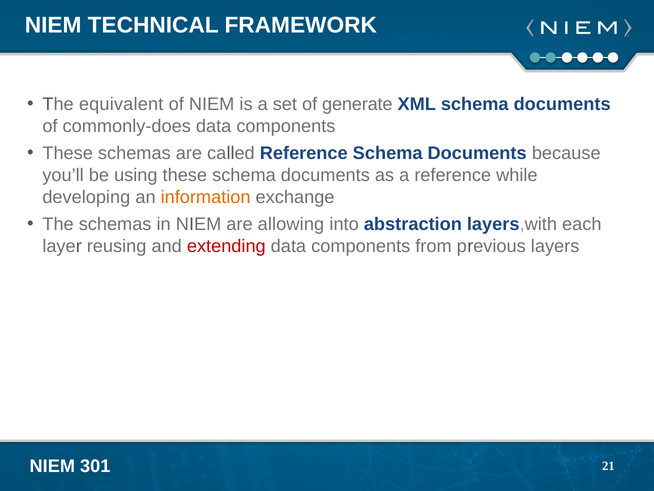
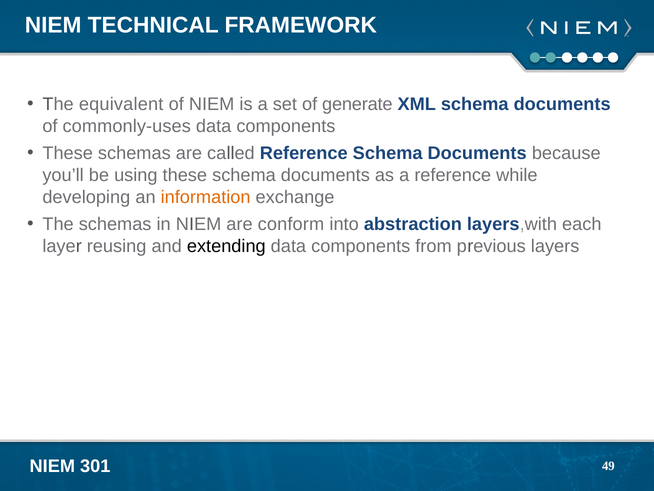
commonly-does: commonly-does -> commonly-uses
allowing: allowing -> conform
extending colour: red -> black
21: 21 -> 49
